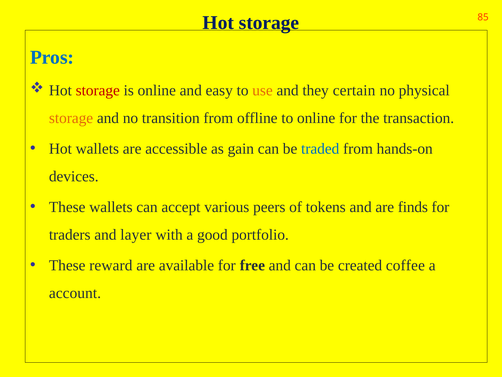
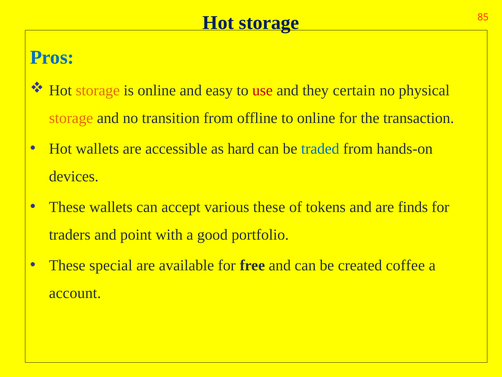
storage at (98, 90) colour: red -> orange
use colour: orange -> red
gain: gain -> hard
various peers: peers -> these
layer: layer -> point
reward: reward -> special
